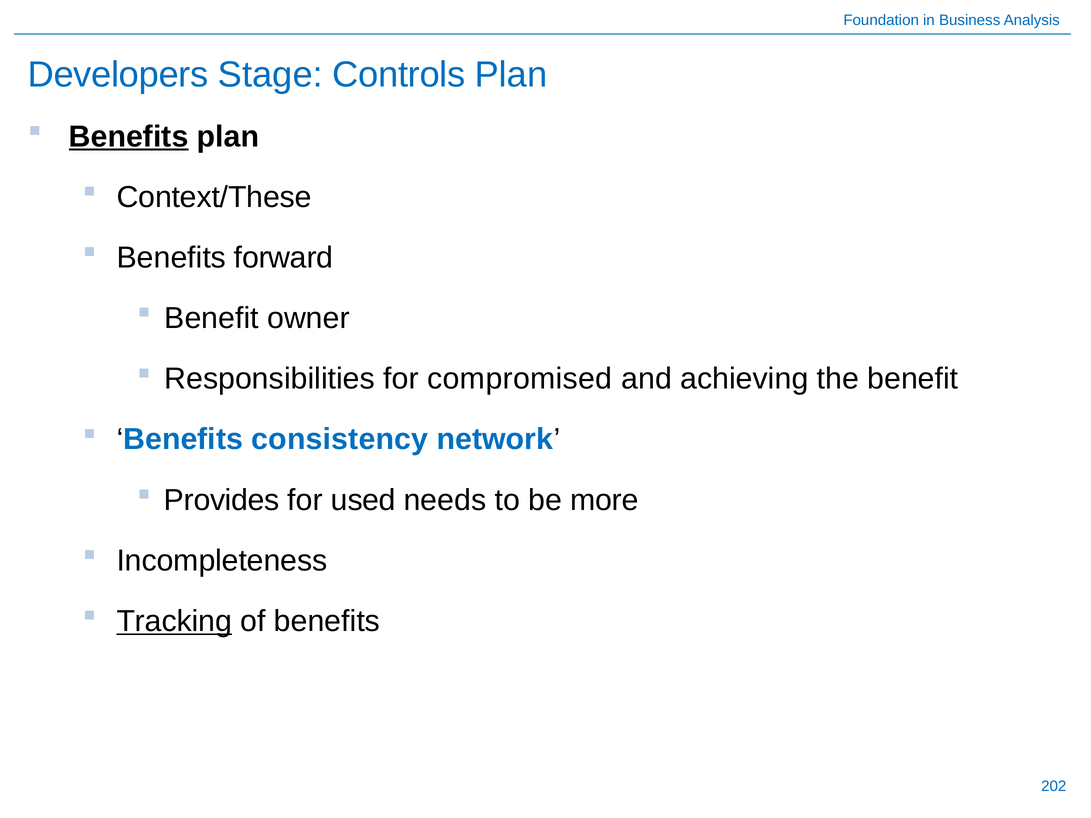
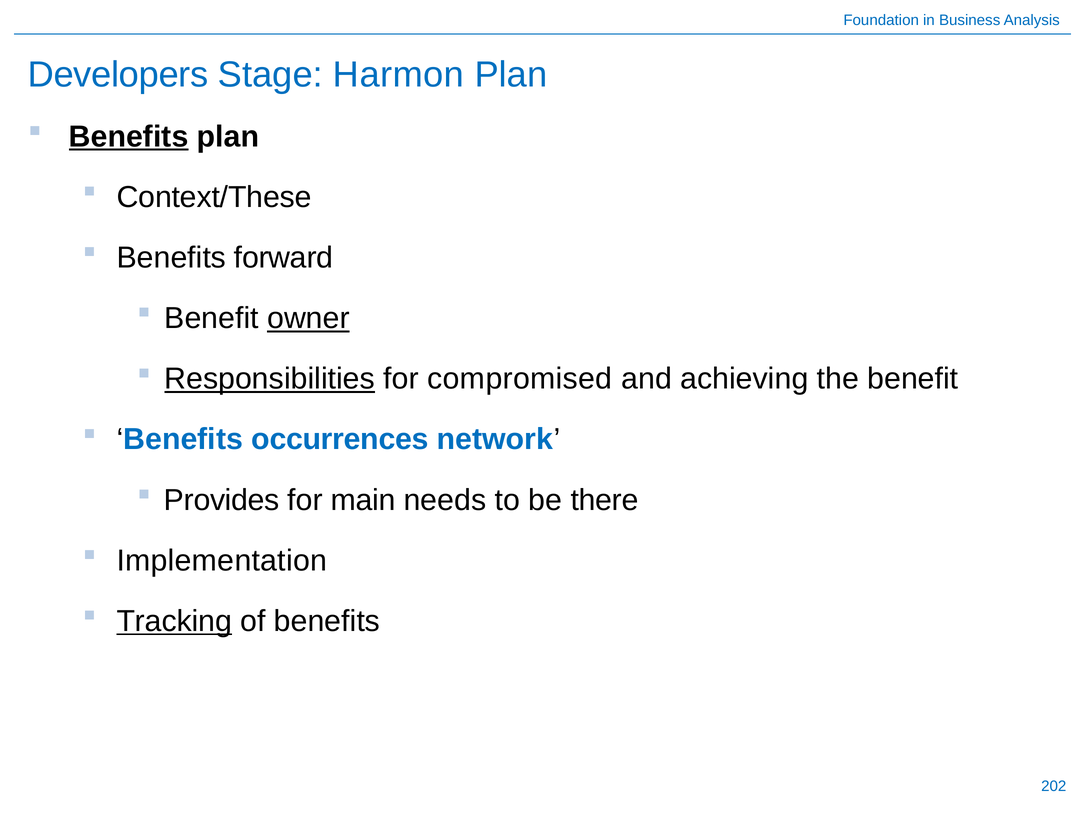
Controls: Controls -> Harmon
owner underline: none -> present
Responsibilities underline: none -> present
consistency: consistency -> occurrences
used: used -> main
more: more -> there
Incompleteness: Incompleteness -> Implementation
